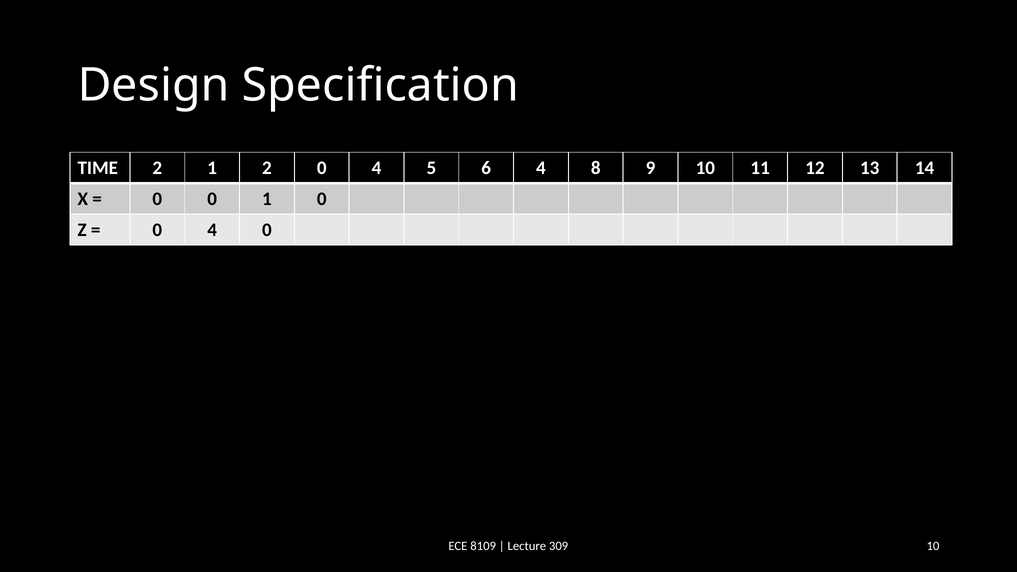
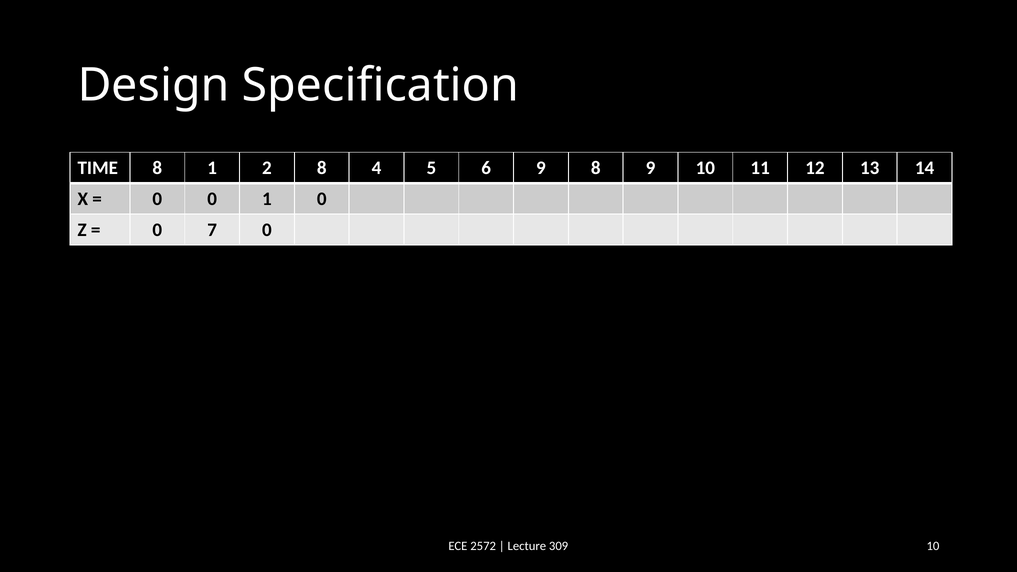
TIME 2: 2 -> 8
2 0: 0 -> 8
6 4: 4 -> 9
4 at (212, 230): 4 -> 7
8109: 8109 -> 2572
